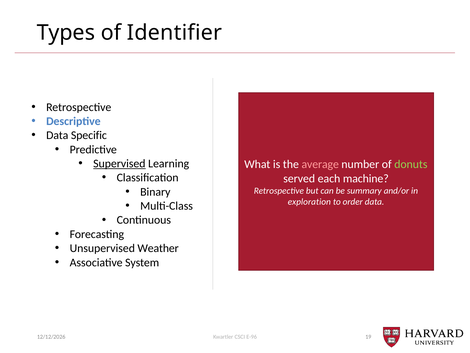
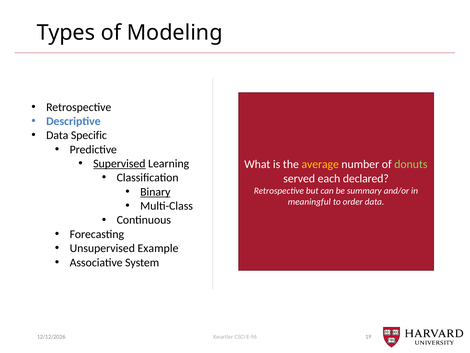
Identifier: Identifier -> Modeling
average colour: pink -> yellow
machine: machine -> declared
Binary underline: none -> present
exploration: exploration -> meaningful
Weather: Weather -> Example
